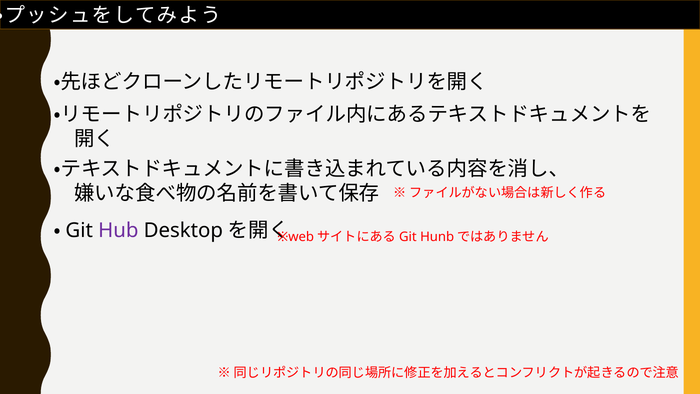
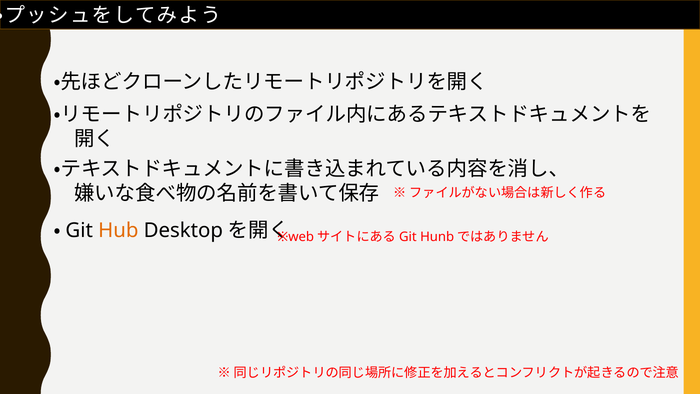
Hub colour: purple -> orange
